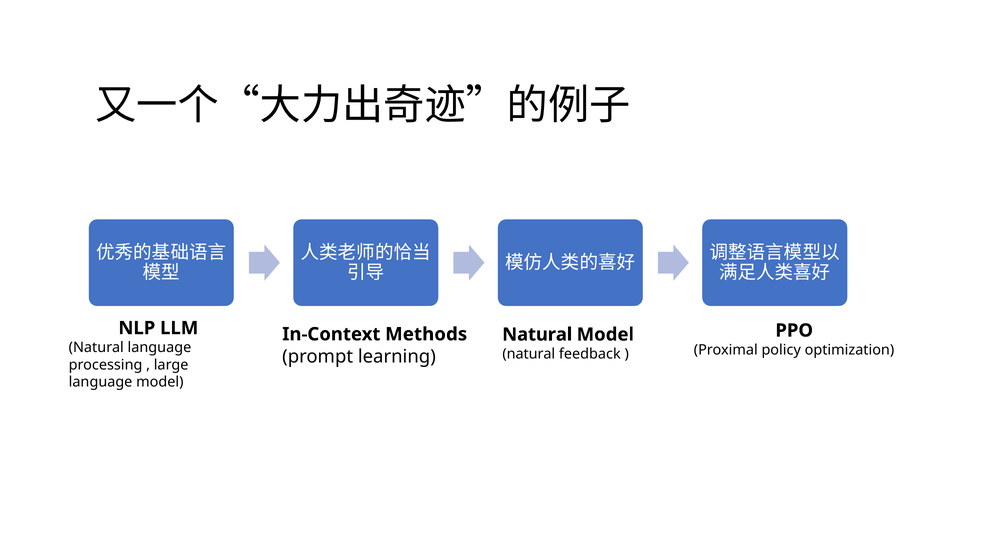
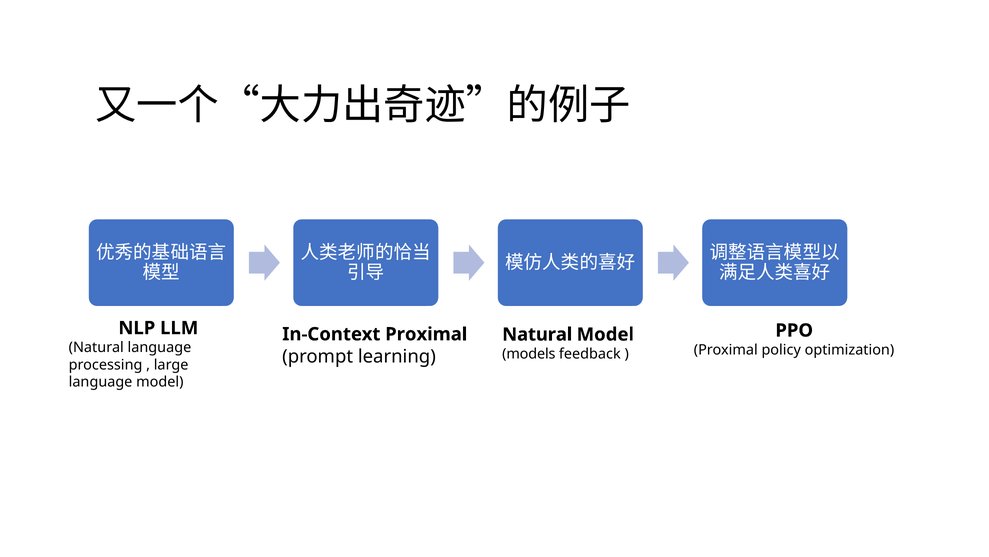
In-Context Methods: Methods -> Proximal
natural at (529, 354): natural -> models
